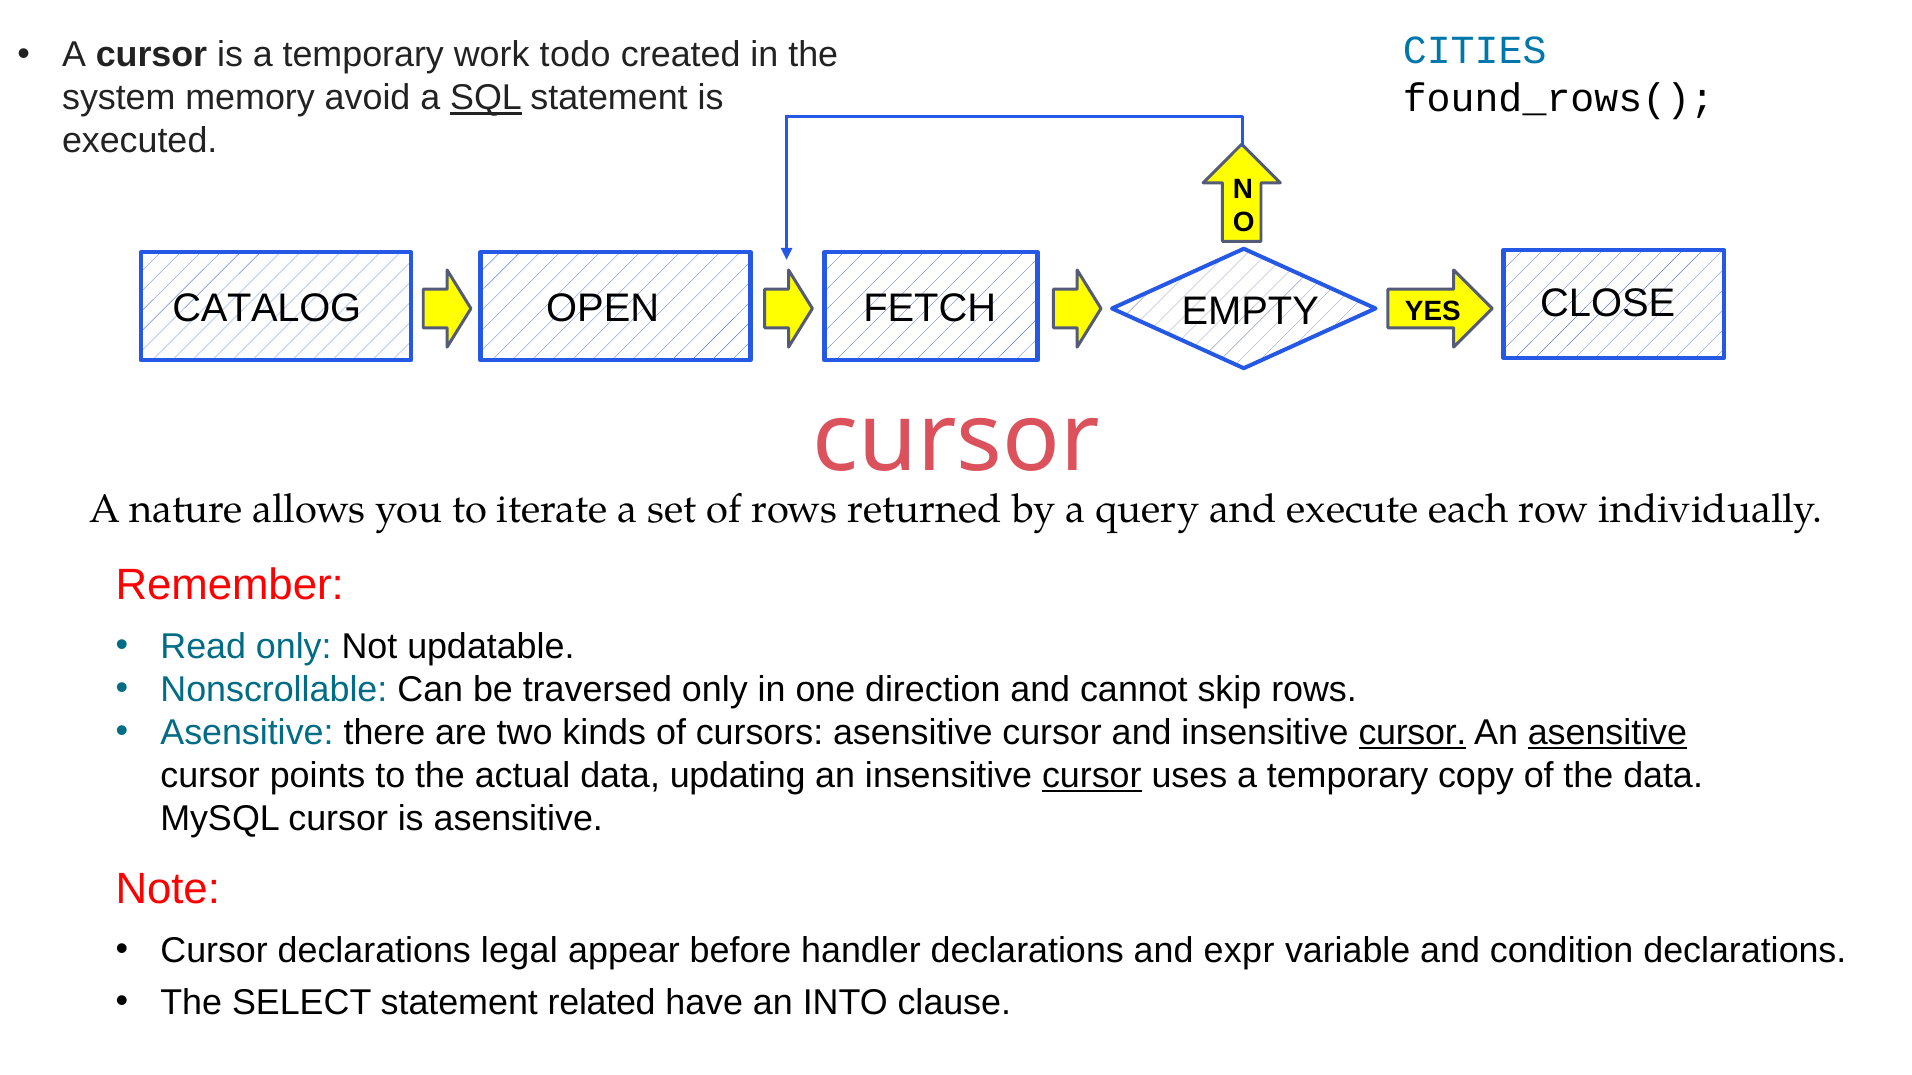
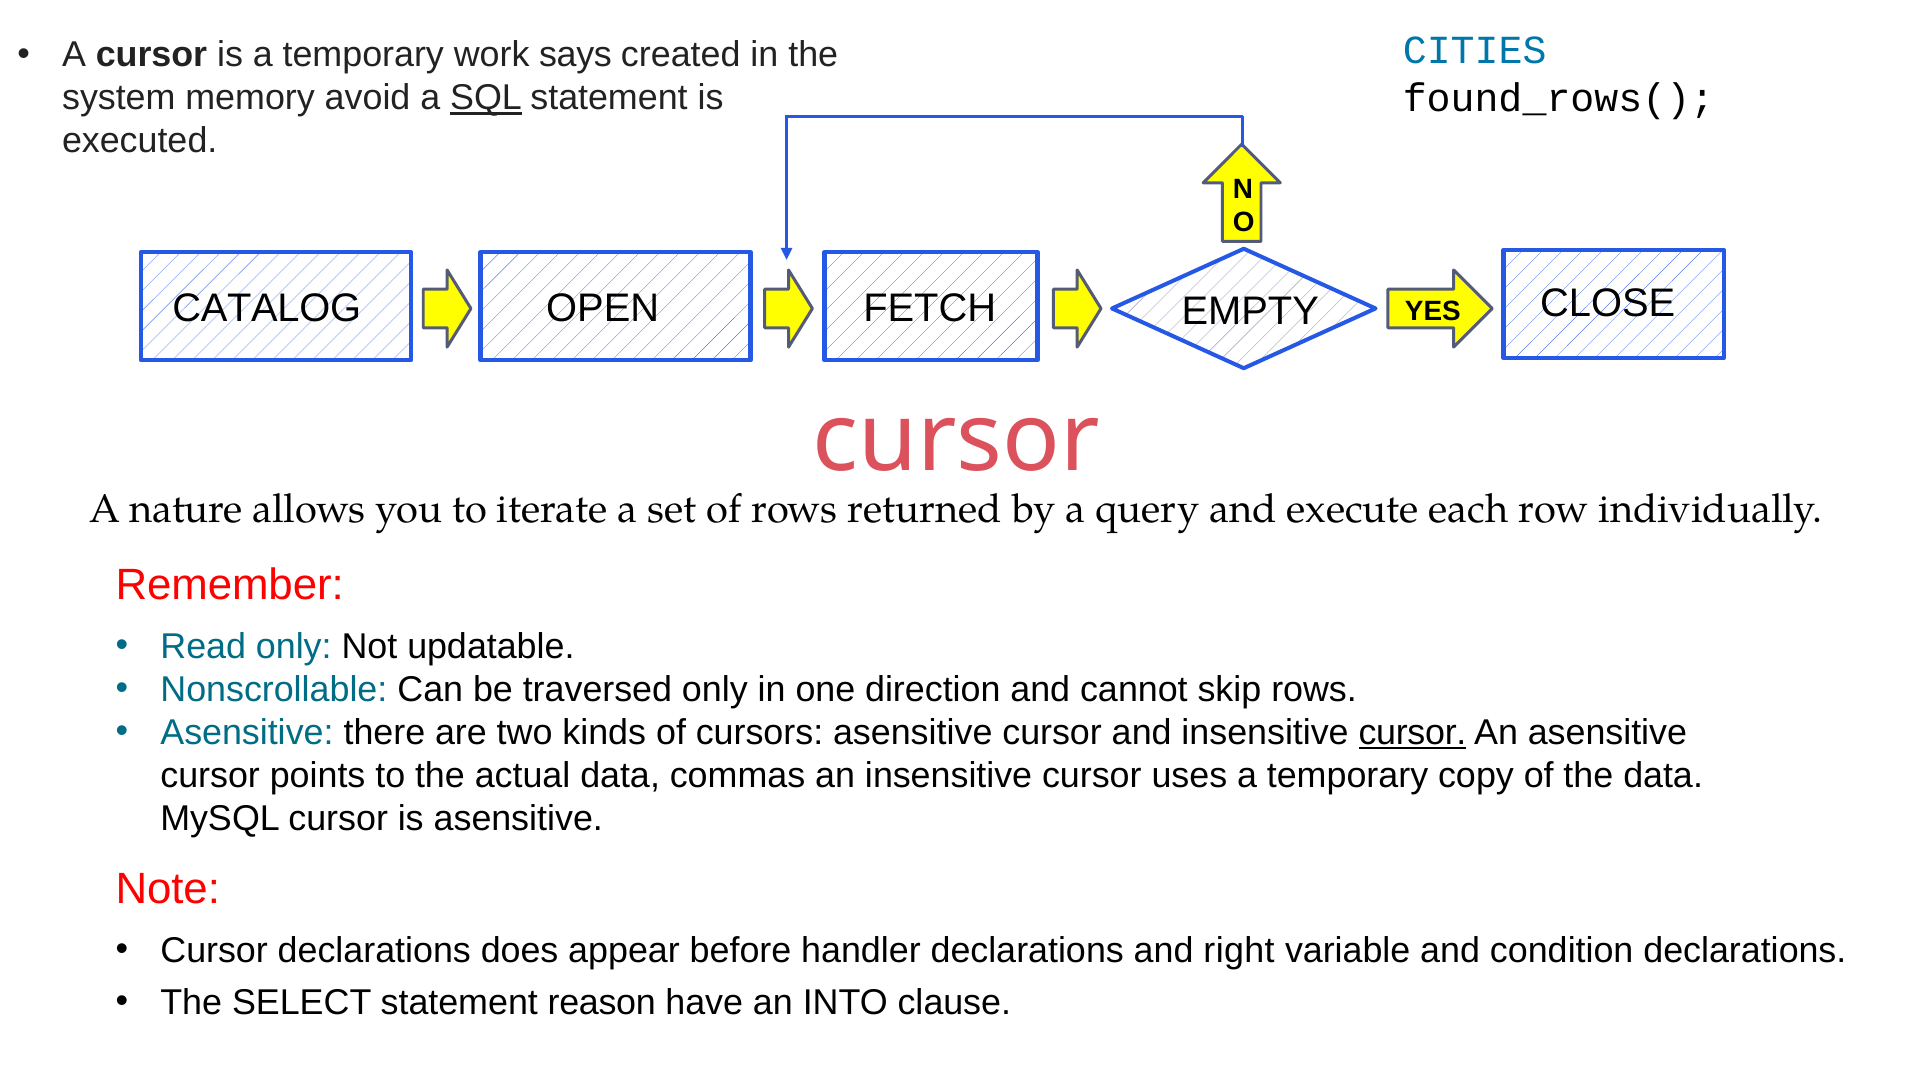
todo: todo -> says
asensitive at (1607, 733) underline: present -> none
updating: updating -> commas
cursor at (1092, 776) underline: present -> none
legal: legal -> does
expr: expr -> right
related: related -> reason
